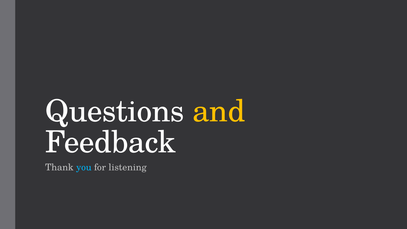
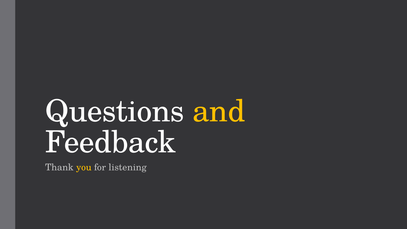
you colour: light blue -> yellow
